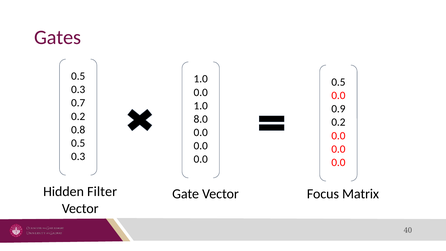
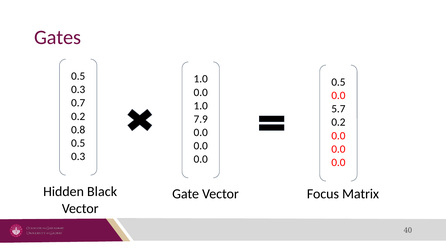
0.9: 0.9 -> 5.7
8.0: 8.0 -> 7.9
Filter: Filter -> Black
